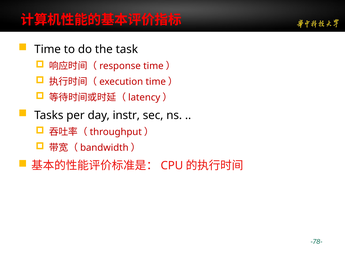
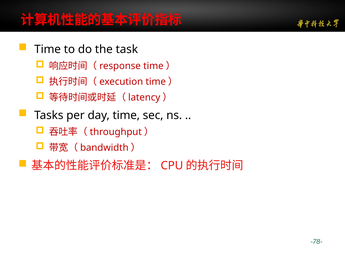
day instr: instr -> time
